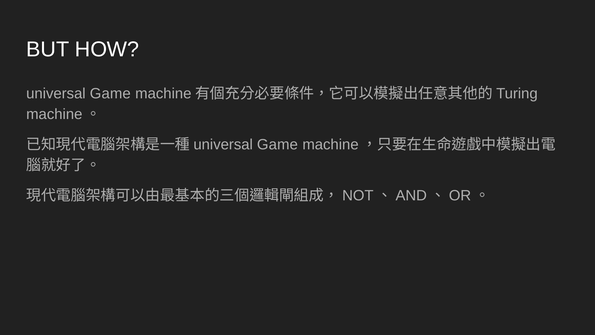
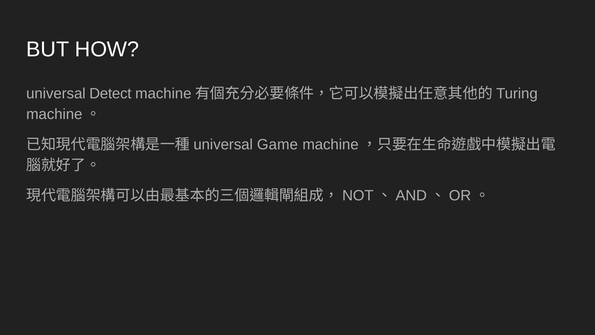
universal Game: Game -> Detect
